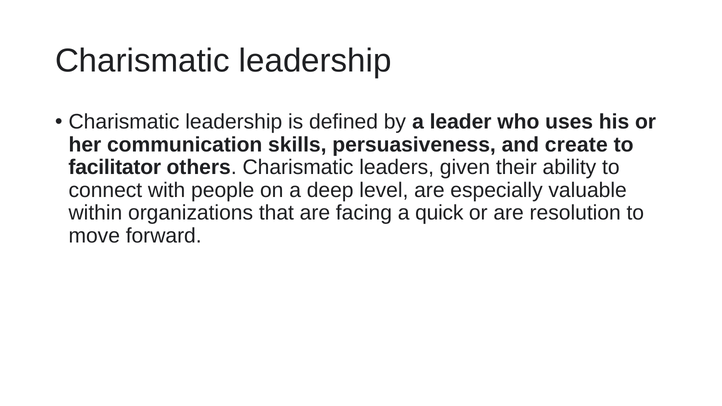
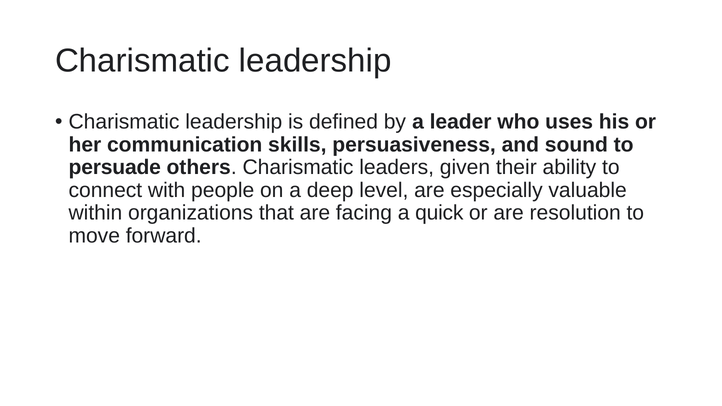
create: create -> sound
facilitator: facilitator -> persuade
